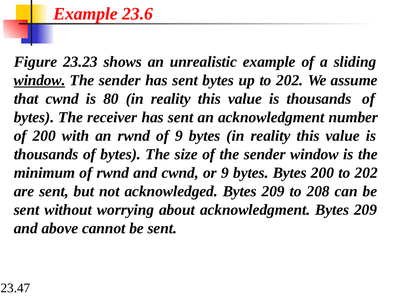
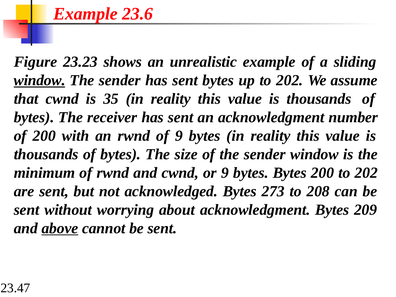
80: 80 -> 35
acknowledged Bytes 209: 209 -> 273
above underline: none -> present
